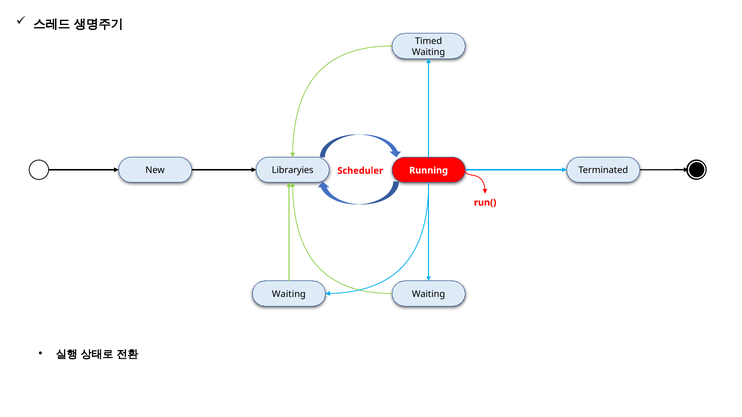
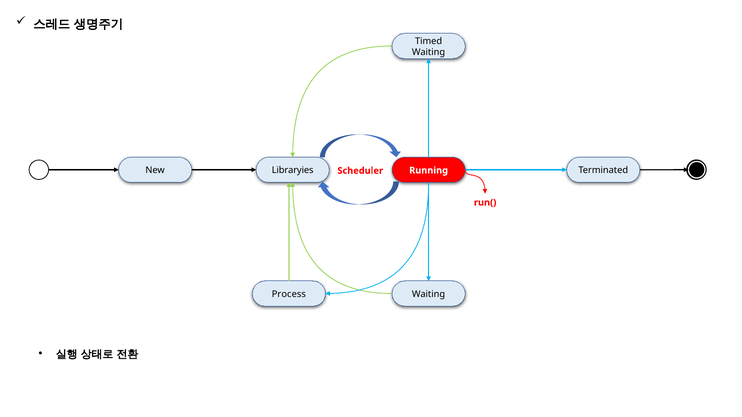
Waiting at (289, 294): Waiting -> Process
